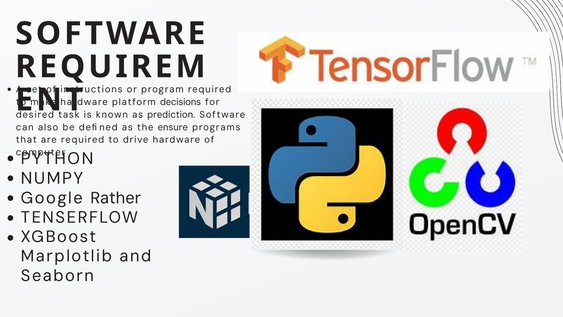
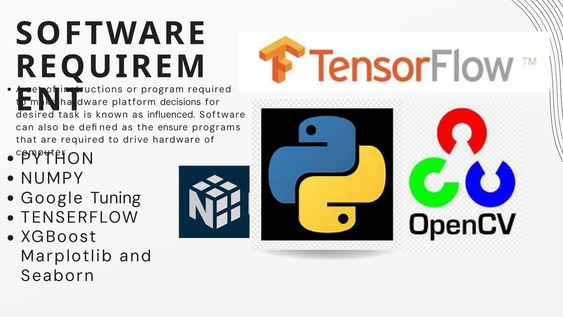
prediction: prediction -> influenced
Rather: Rather -> Tuning
